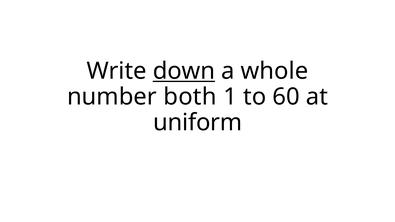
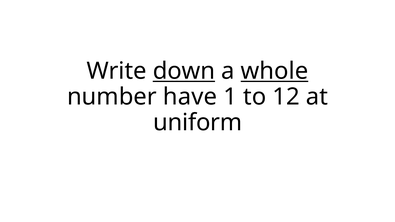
whole underline: none -> present
both: both -> have
60: 60 -> 12
